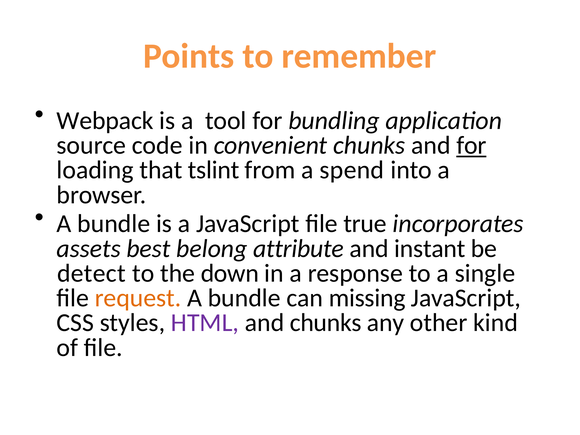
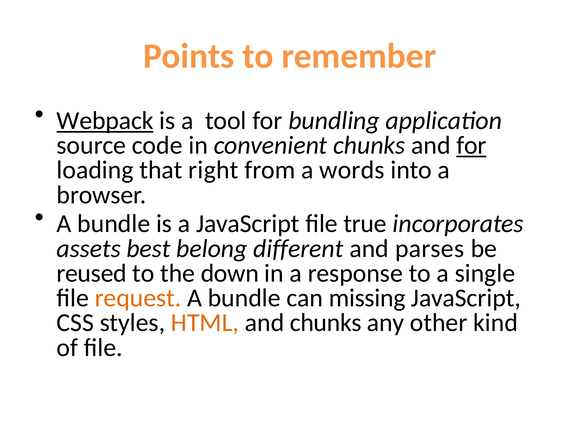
Webpack underline: none -> present
tslint: tslint -> right
spend: spend -> words
attribute: attribute -> different
instant: instant -> parses
detect: detect -> reused
HTML colour: purple -> orange
